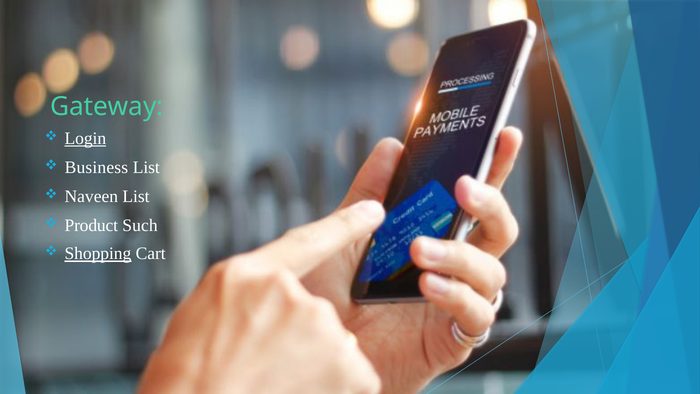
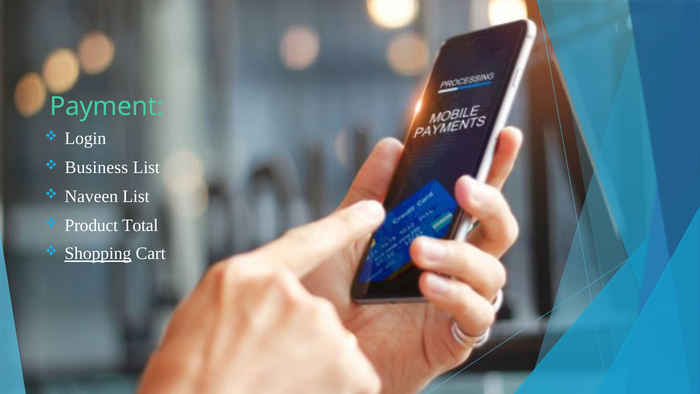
Gateway: Gateway -> Payment
Login underline: present -> none
Such: Such -> Total
